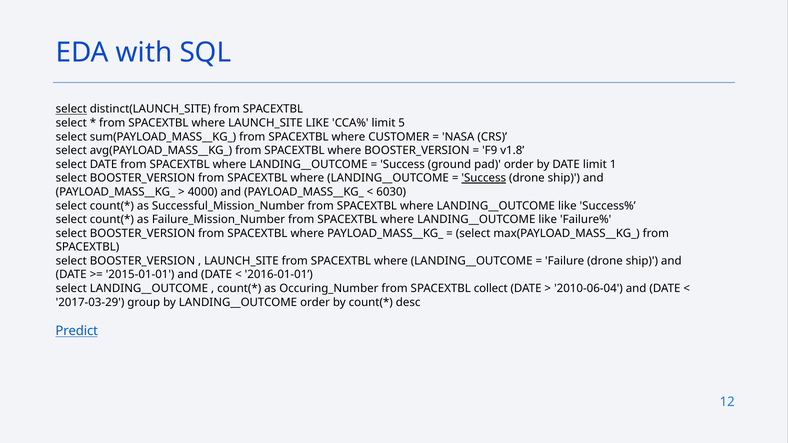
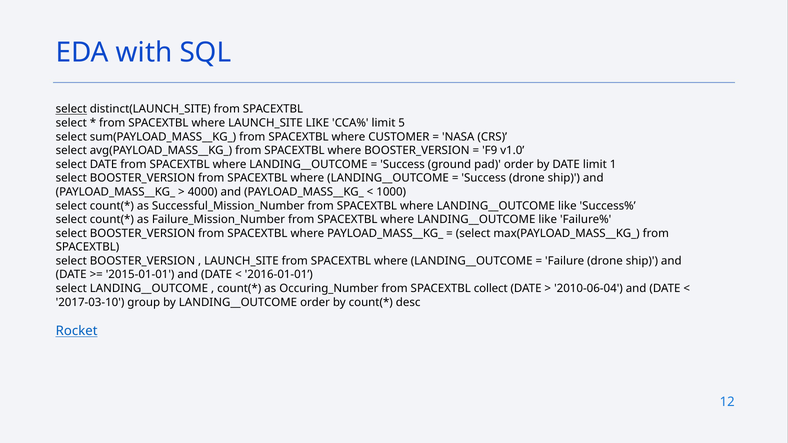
v1.8: v1.8 -> v1.0
Success at (484, 178) underline: present -> none
6030: 6030 -> 1000
2017-03-29: 2017-03-29 -> 2017-03-10
Predict: Predict -> Rocket
